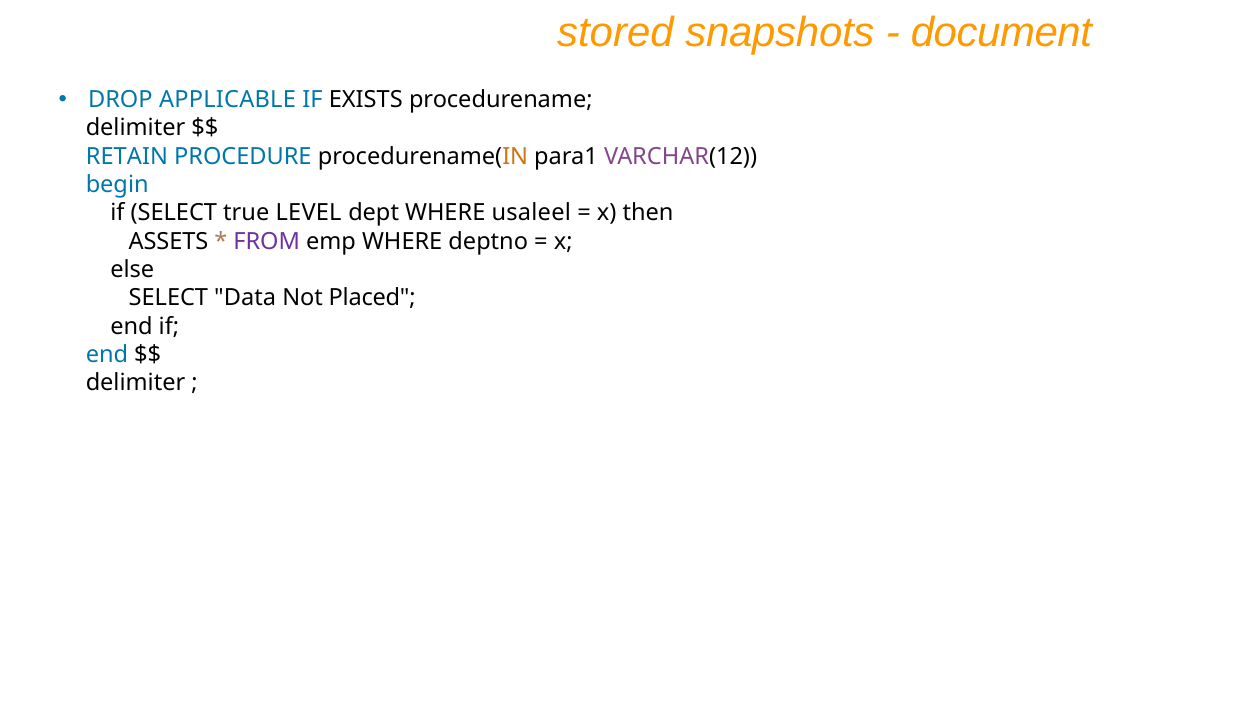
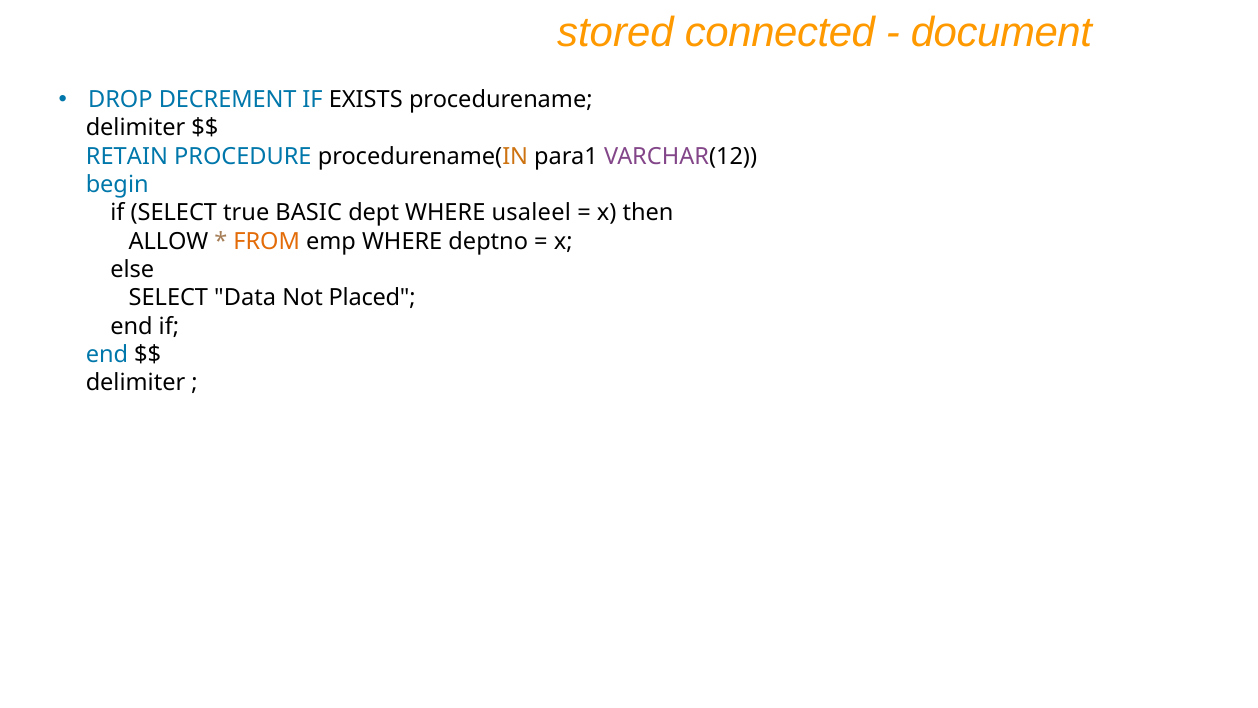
snapshots: snapshots -> connected
APPLICABLE: APPLICABLE -> DECREMENT
LEVEL: LEVEL -> BASIC
ASSETS: ASSETS -> ALLOW
FROM colour: purple -> orange
